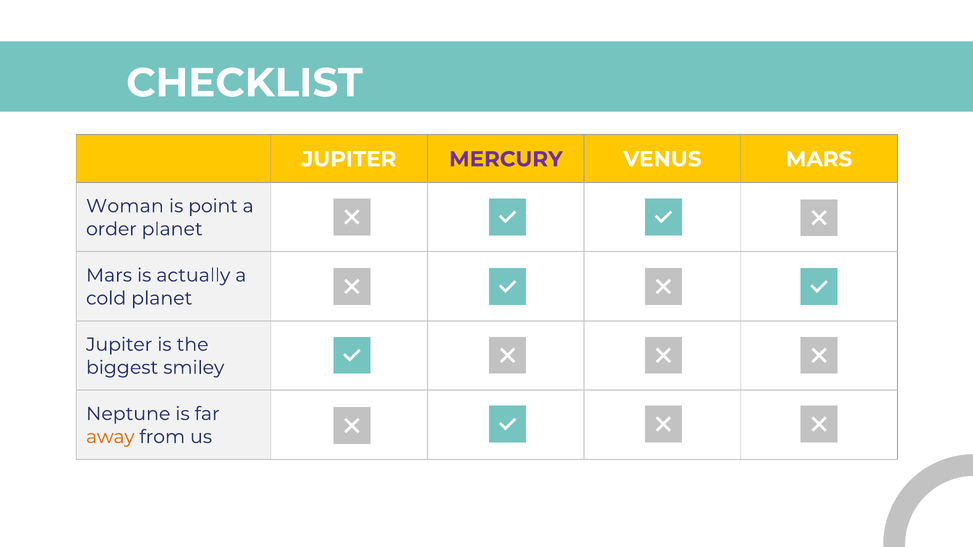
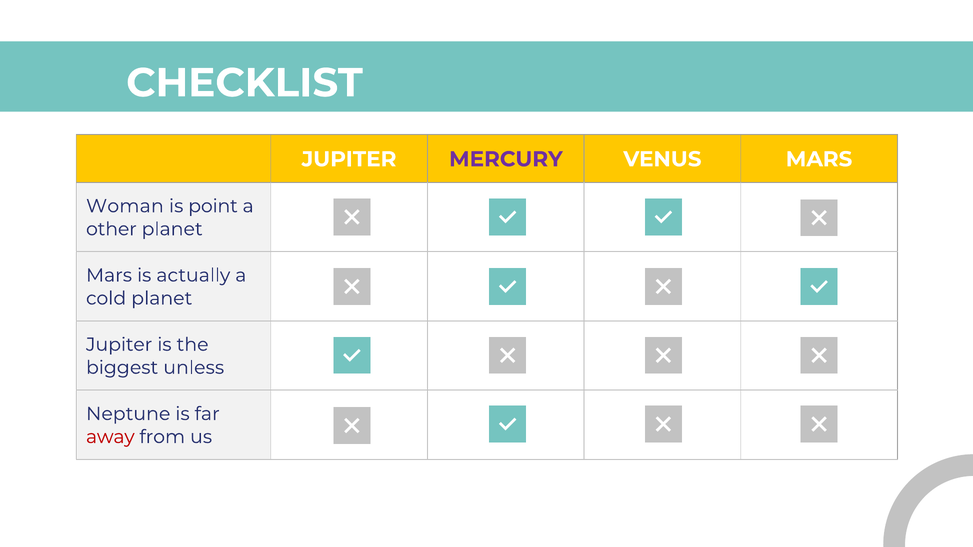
order: order -> other
smiley: smiley -> unless
away colour: orange -> red
